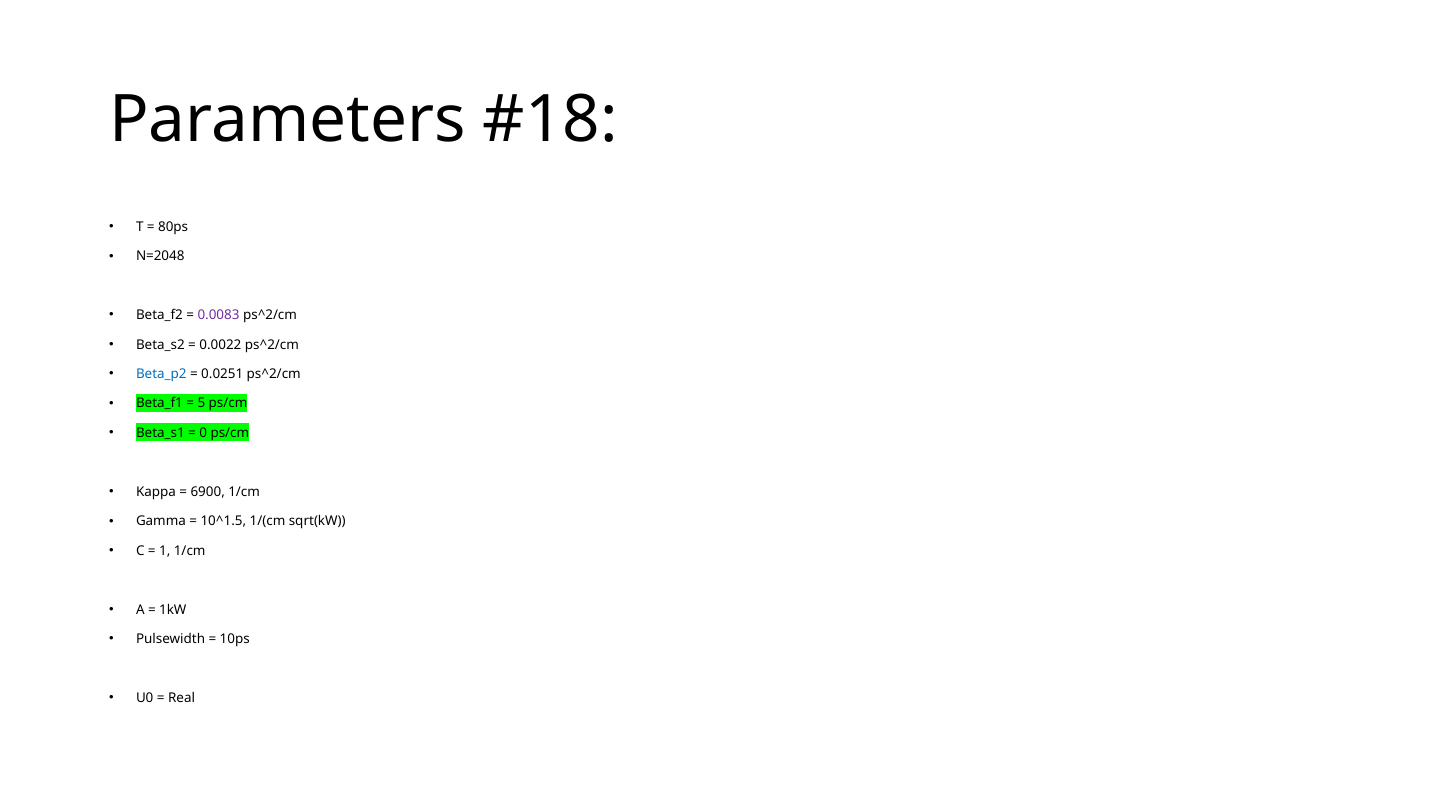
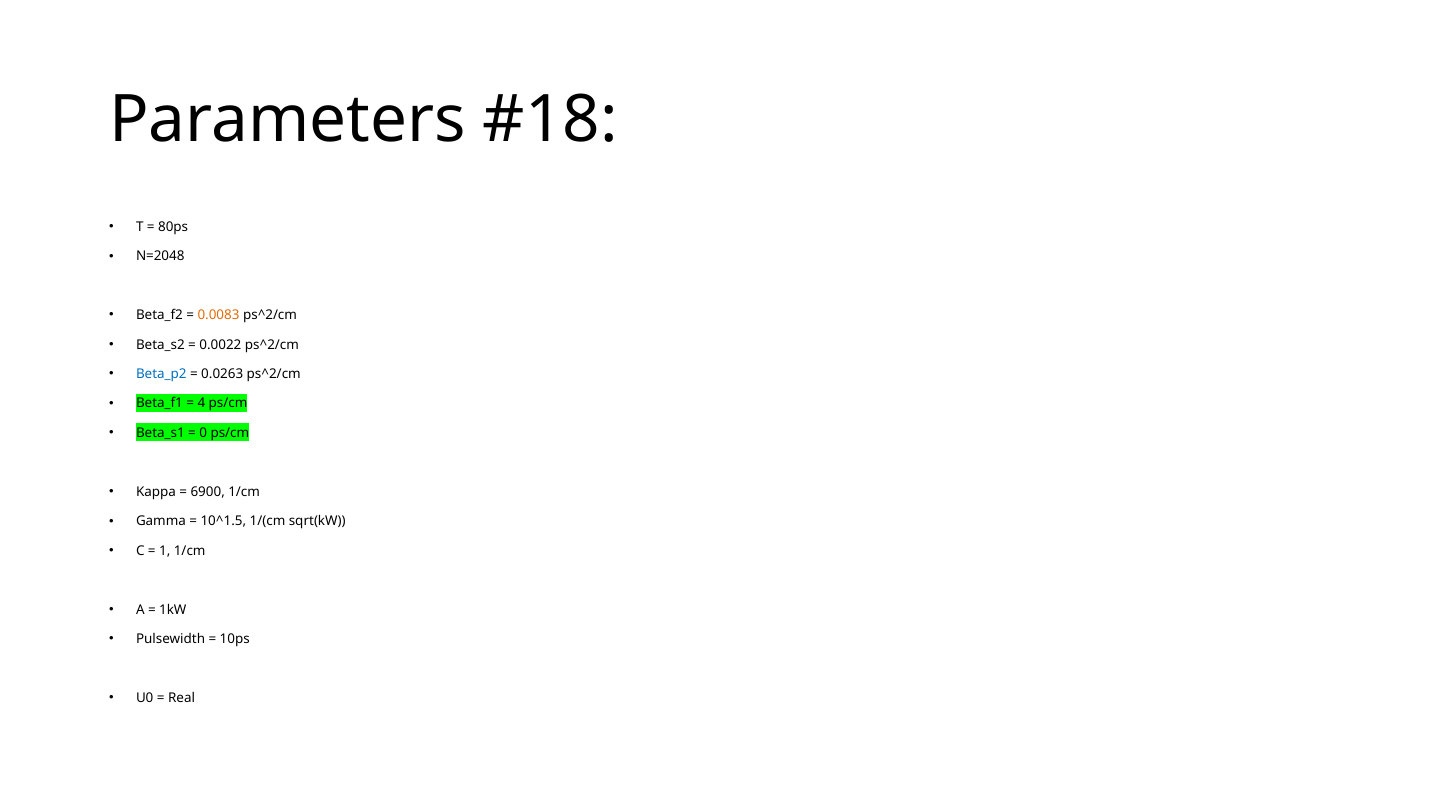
0.0083 colour: purple -> orange
0.0251: 0.0251 -> 0.0263
5: 5 -> 4
